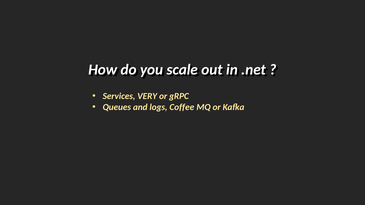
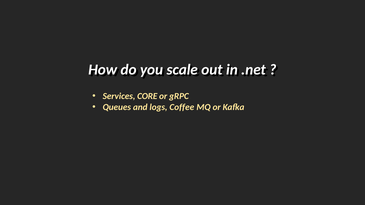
VERY: VERY -> CORE
